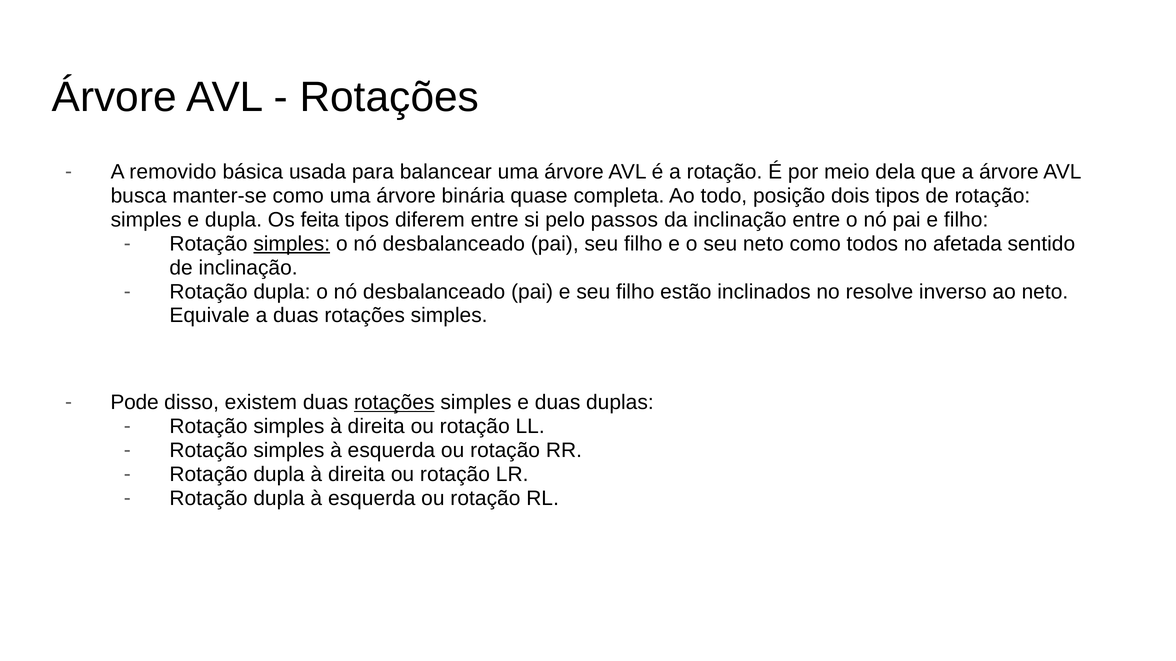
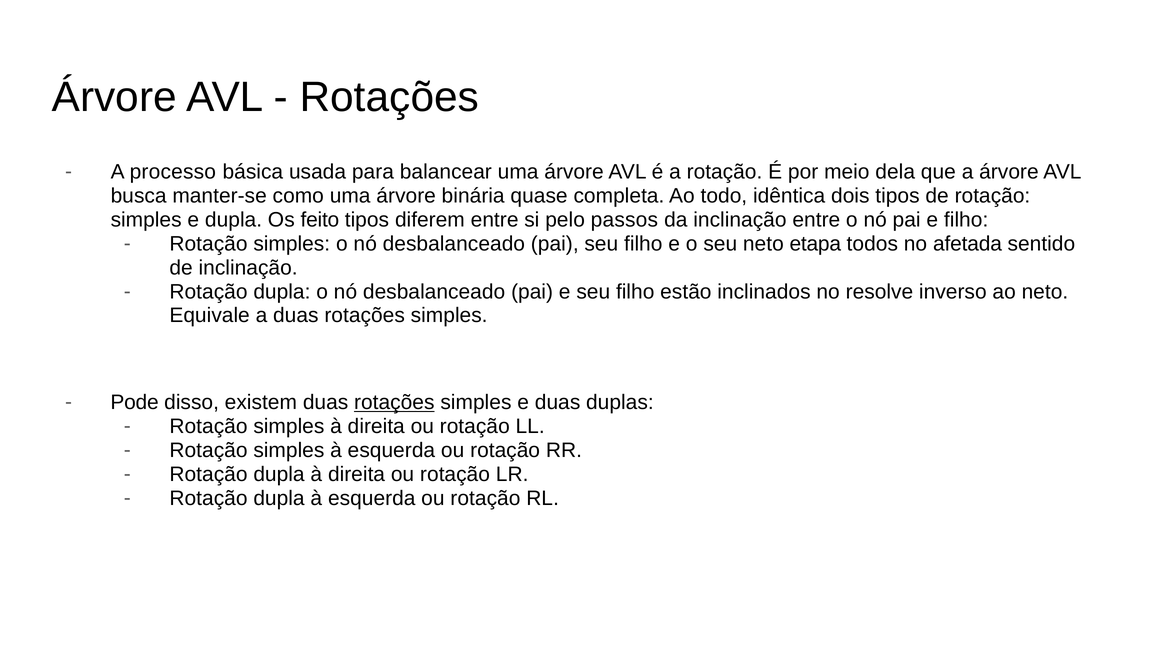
removido: removido -> processo
posição: posição -> idêntica
feita: feita -> feito
simples at (292, 244) underline: present -> none
neto como: como -> etapa
